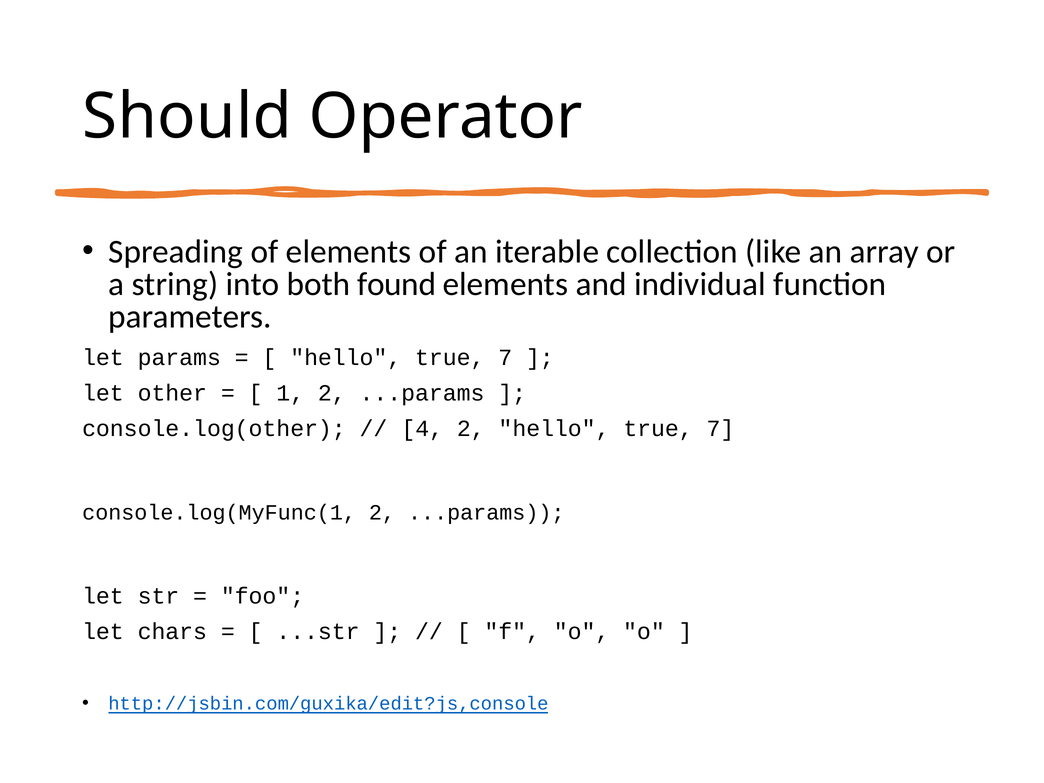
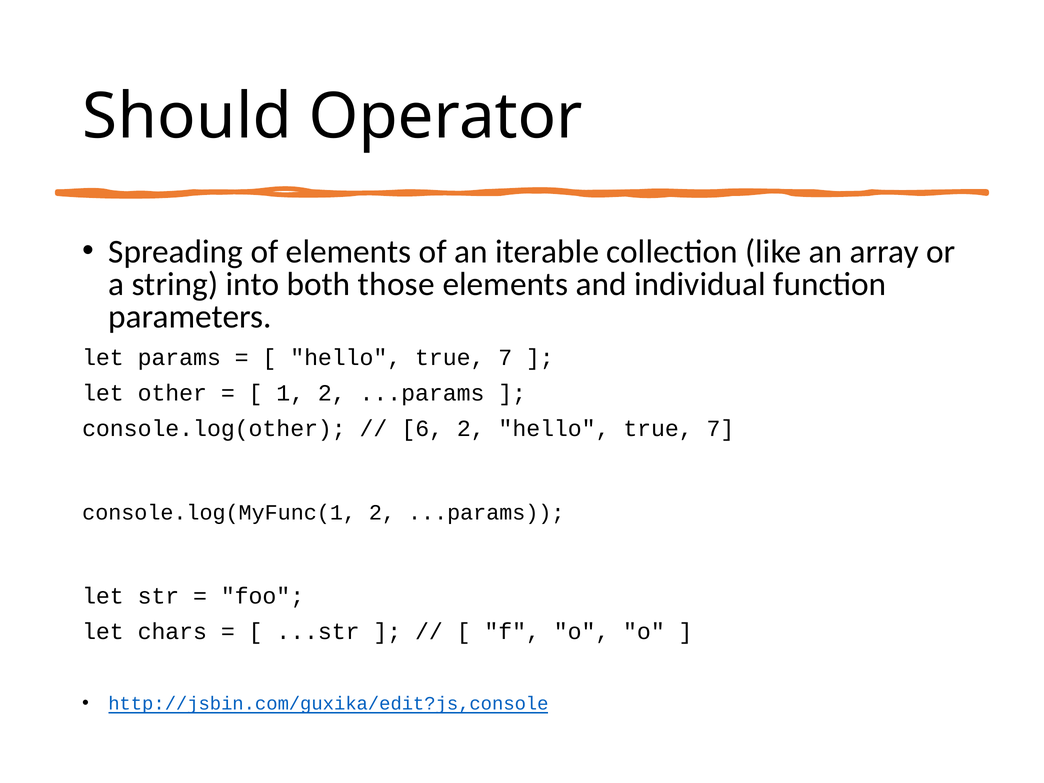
found: found -> those
4: 4 -> 6
